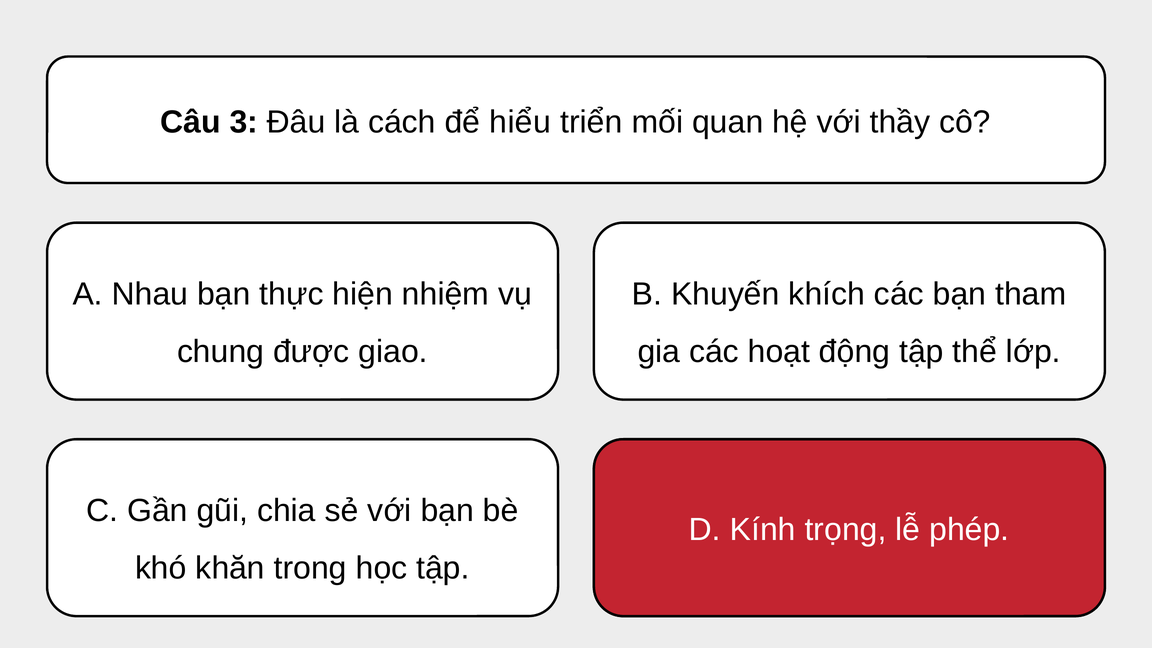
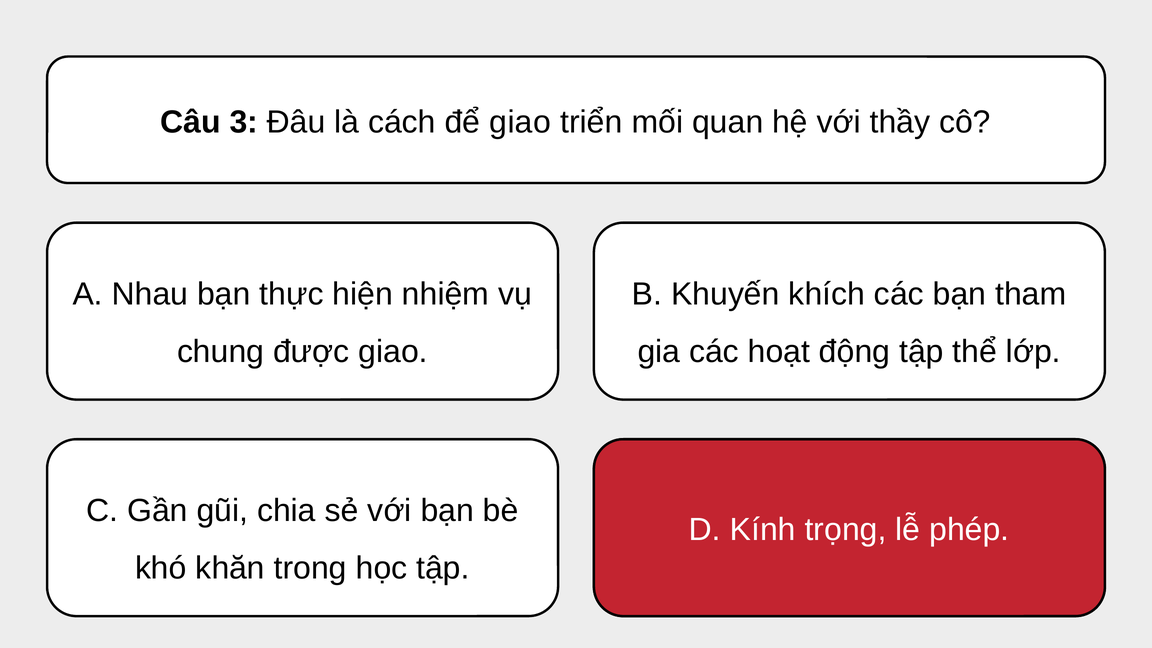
để hiểu: hiểu -> giao
